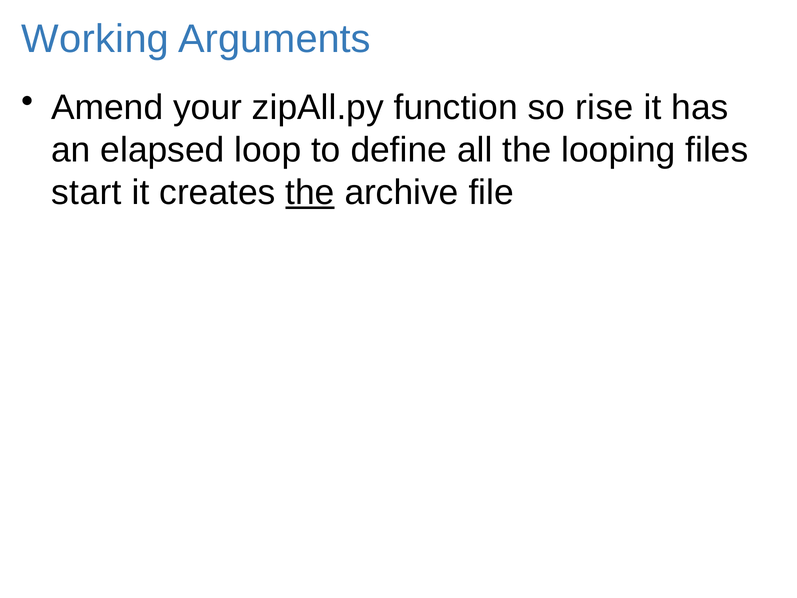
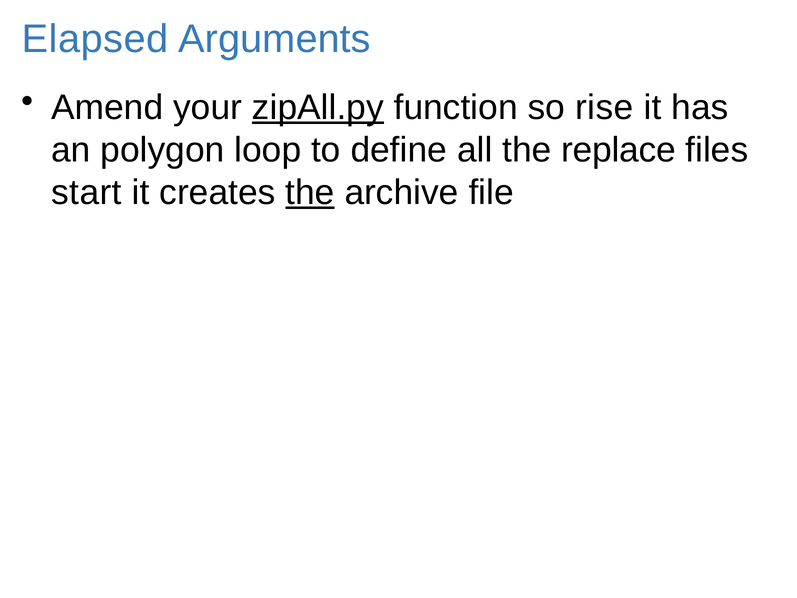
Working: Working -> Elapsed
zipAll.py underline: none -> present
elapsed: elapsed -> polygon
looping: looping -> replace
